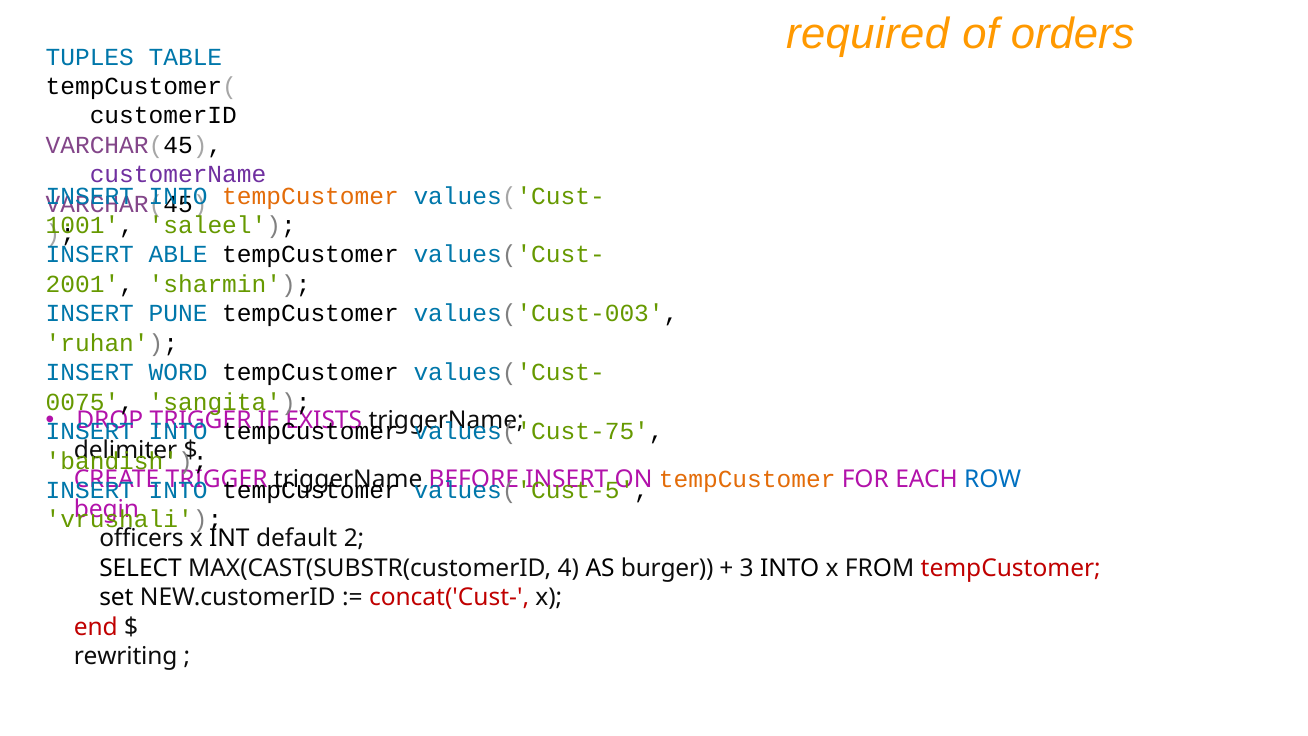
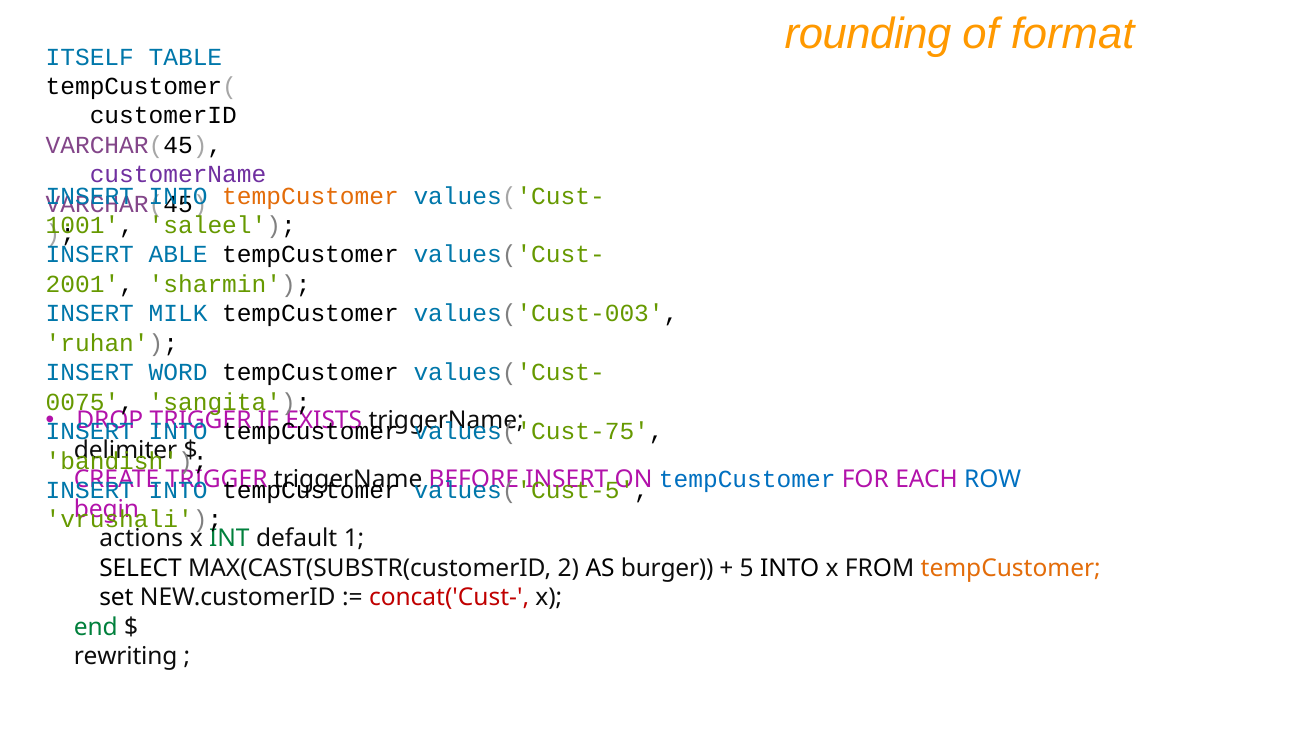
required: required -> rounding
orders: orders -> format
TUPLES: TUPLES -> ITSELF
PUNE: PUNE -> MILK
tempCustomer at (747, 480) colour: orange -> blue
officers: officers -> actions
INT colour: black -> green
2: 2 -> 1
4: 4 -> 2
3: 3 -> 5
tempCustomer at (1011, 568) colour: red -> orange
end colour: red -> green
